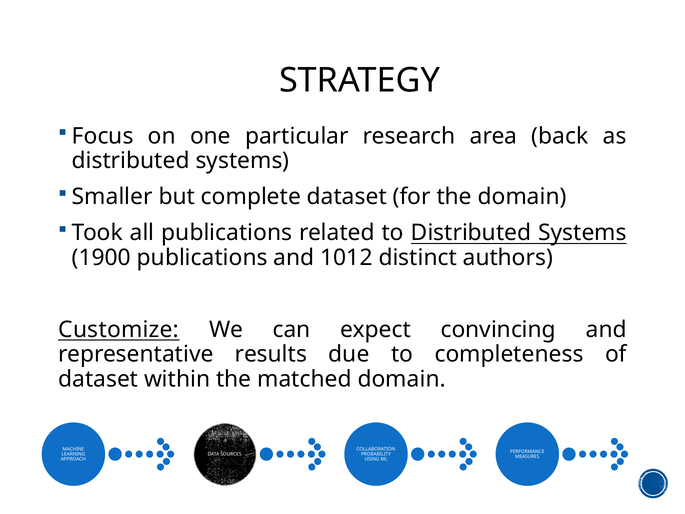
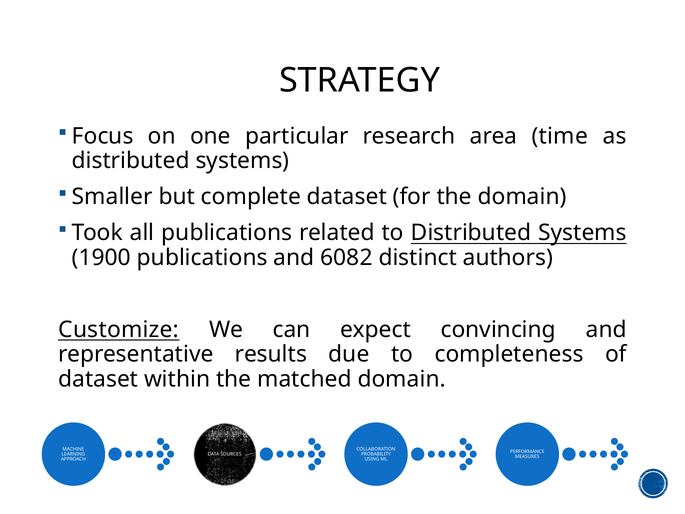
back: back -> time
1012: 1012 -> 6082
